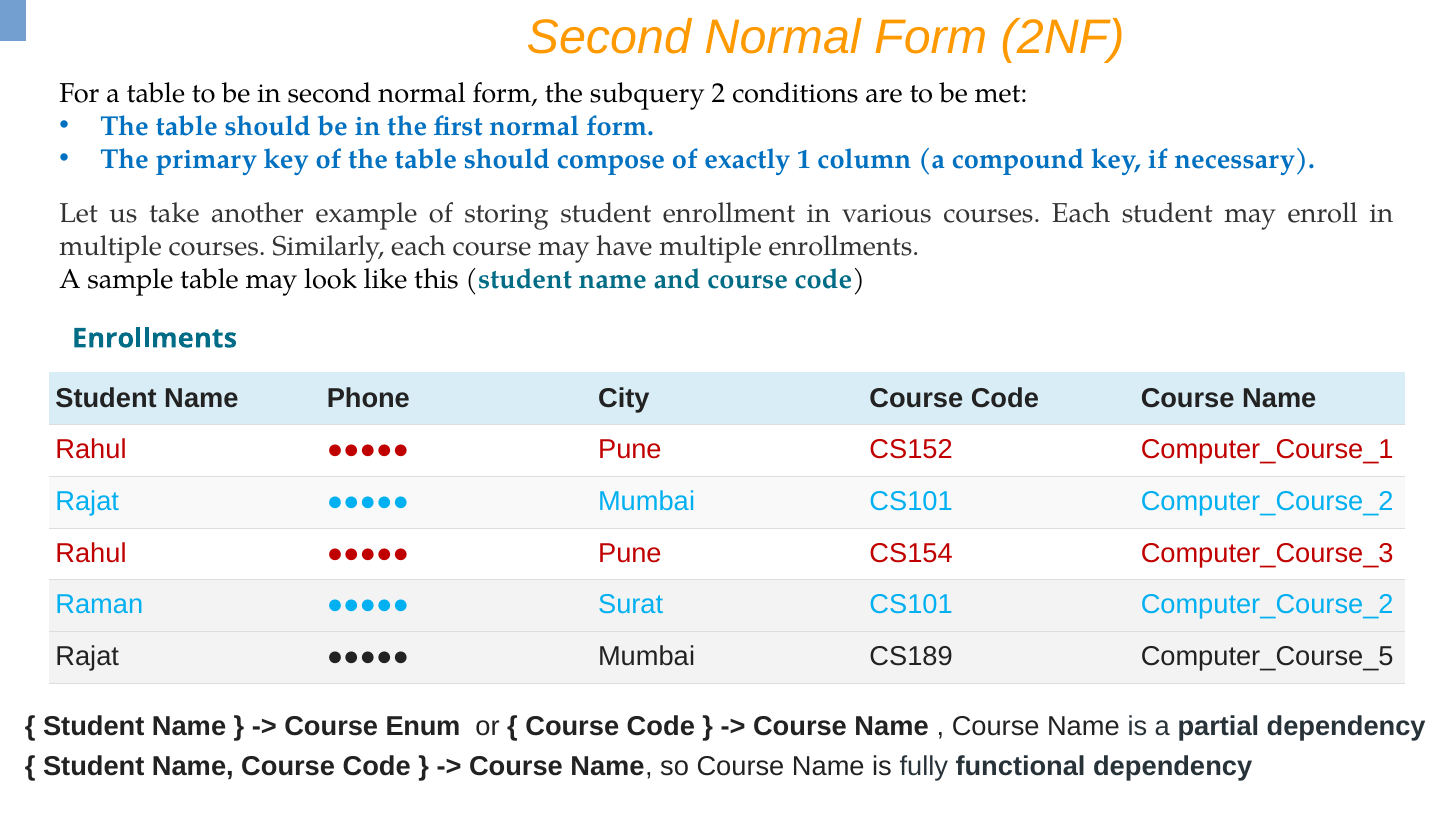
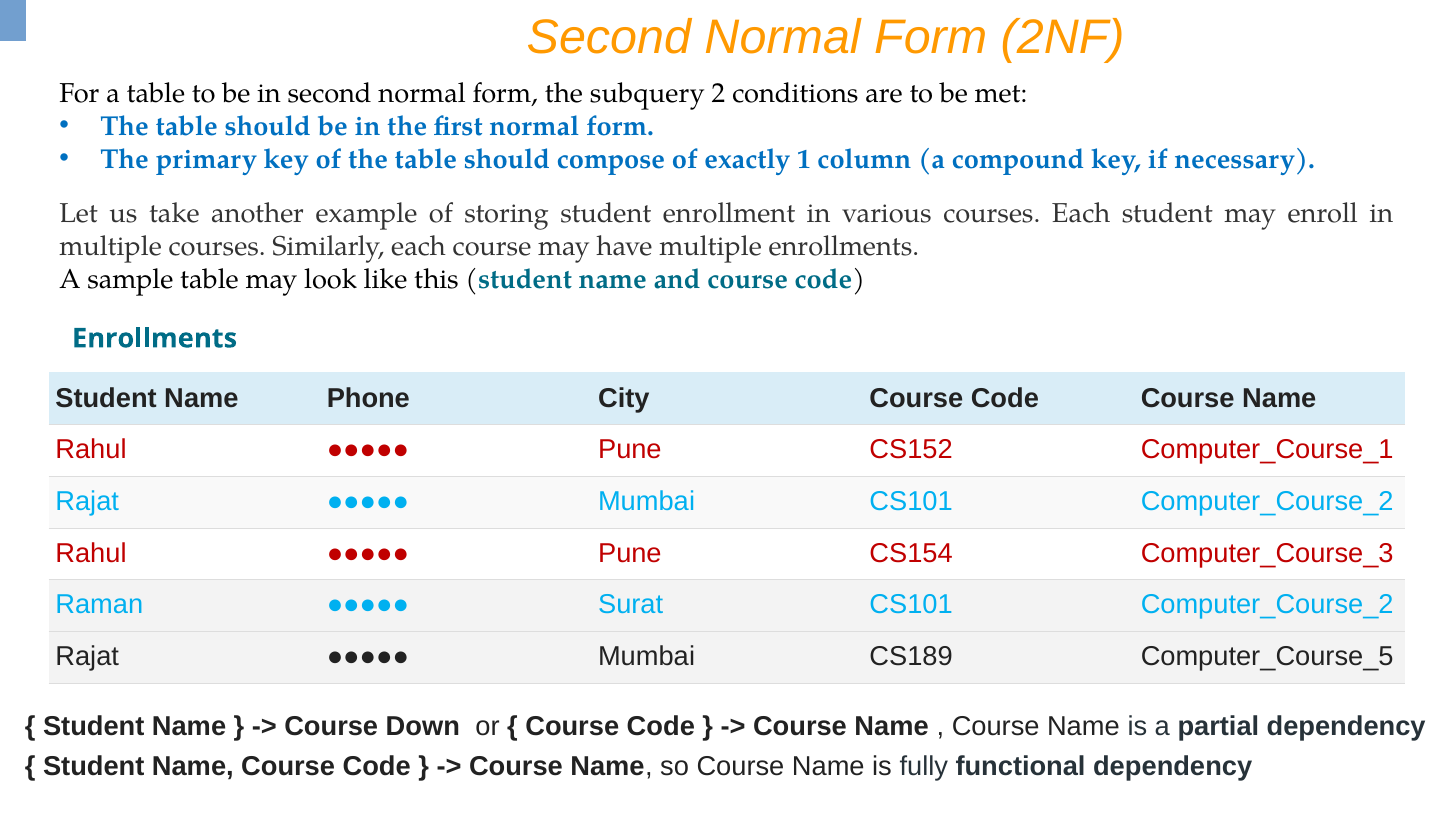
Enum: Enum -> Down
